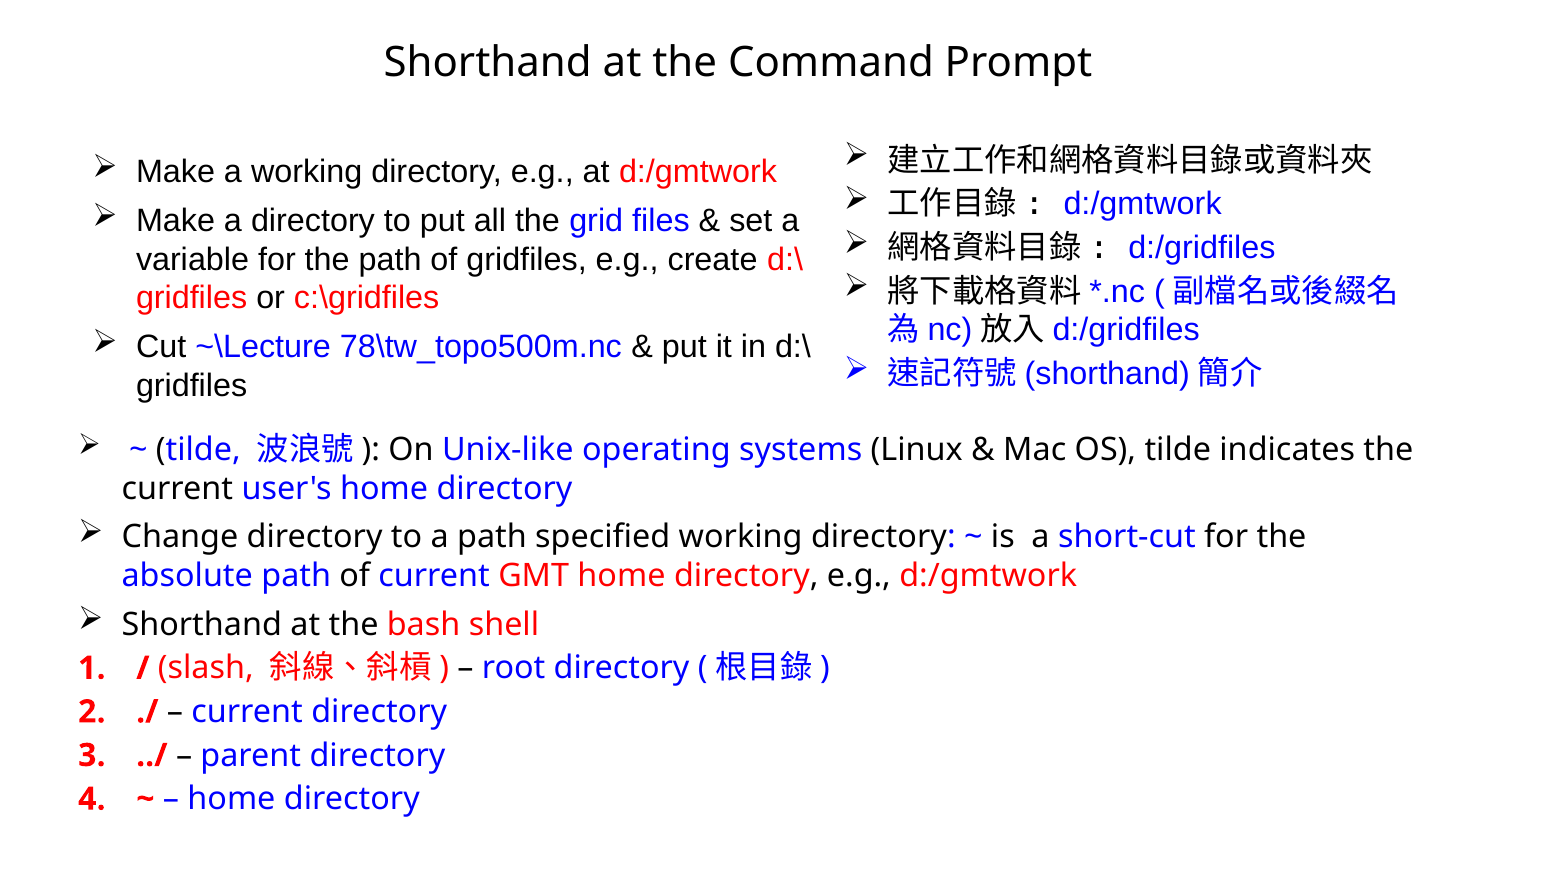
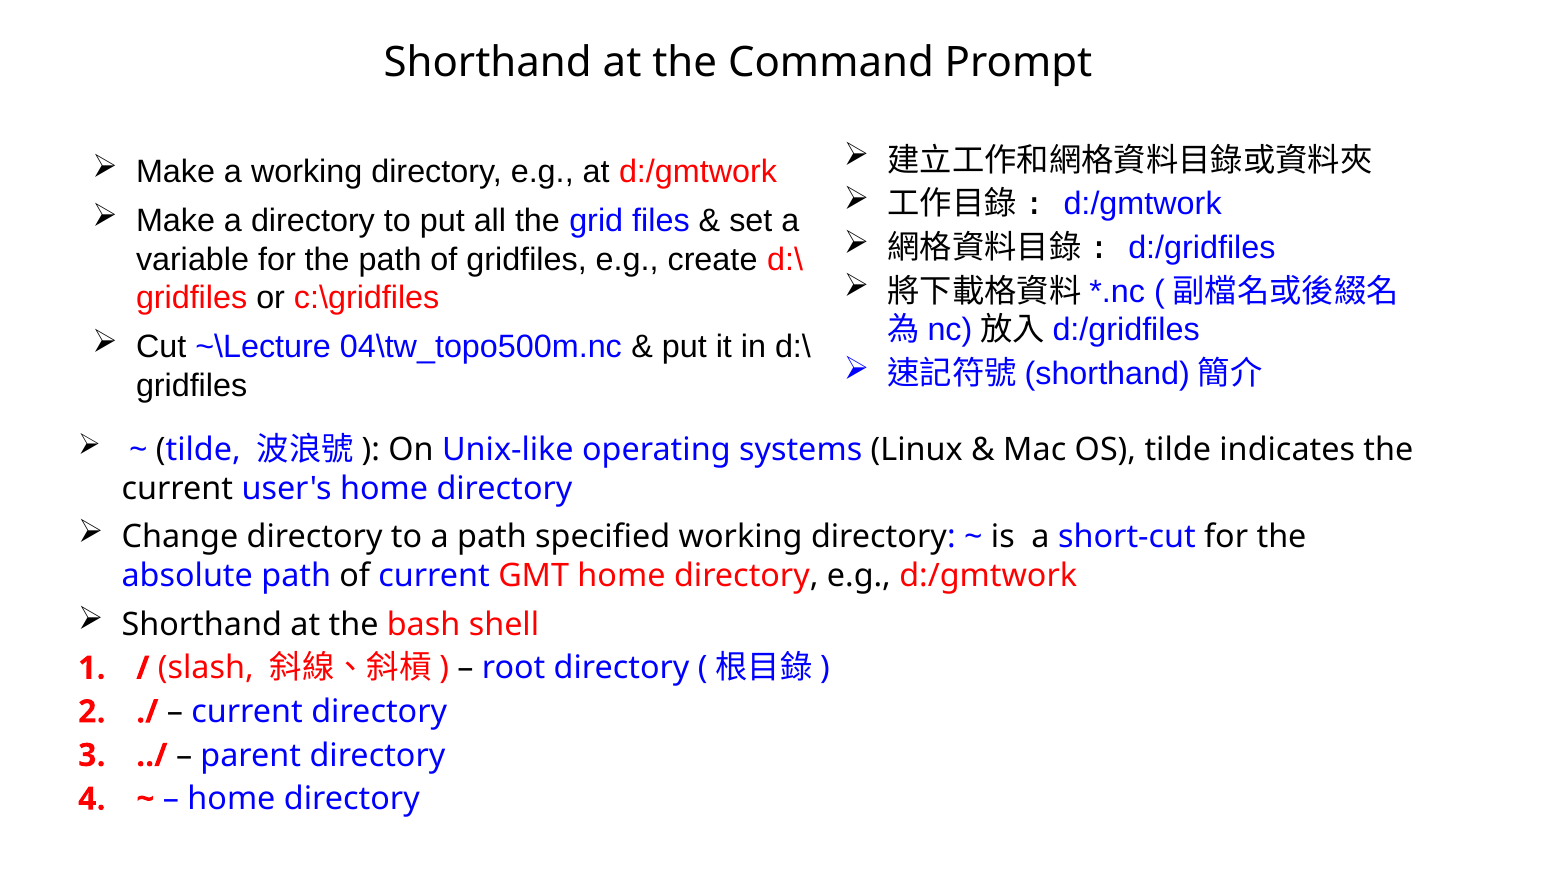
78\tw_topo500m.nc: 78\tw_topo500m.nc -> 04\tw_topo500m.nc
